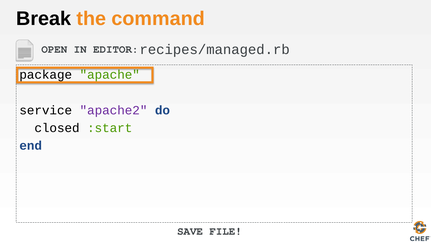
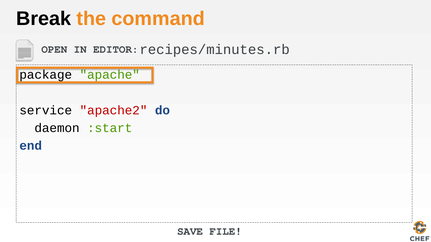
recipes/managed.rb: recipes/managed.rb -> recipes/minutes.rb
apache2 colour: purple -> red
closed: closed -> daemon
